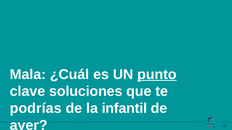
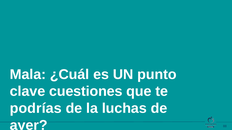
punto underline: present -> none
soluciones: soluciones -> cuestiones
infantil: infantil -> luchas
